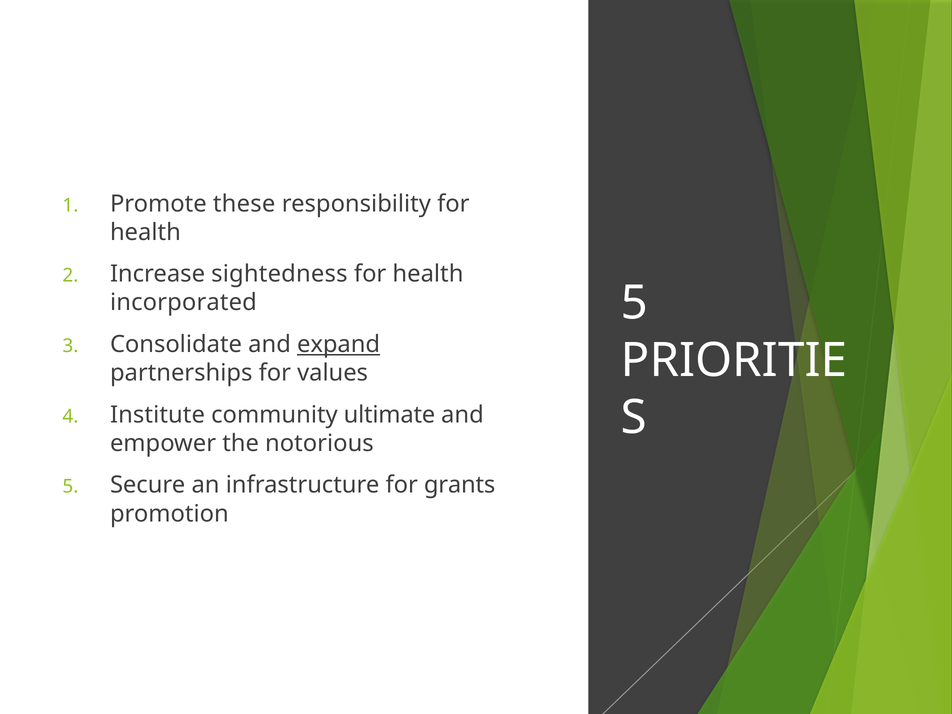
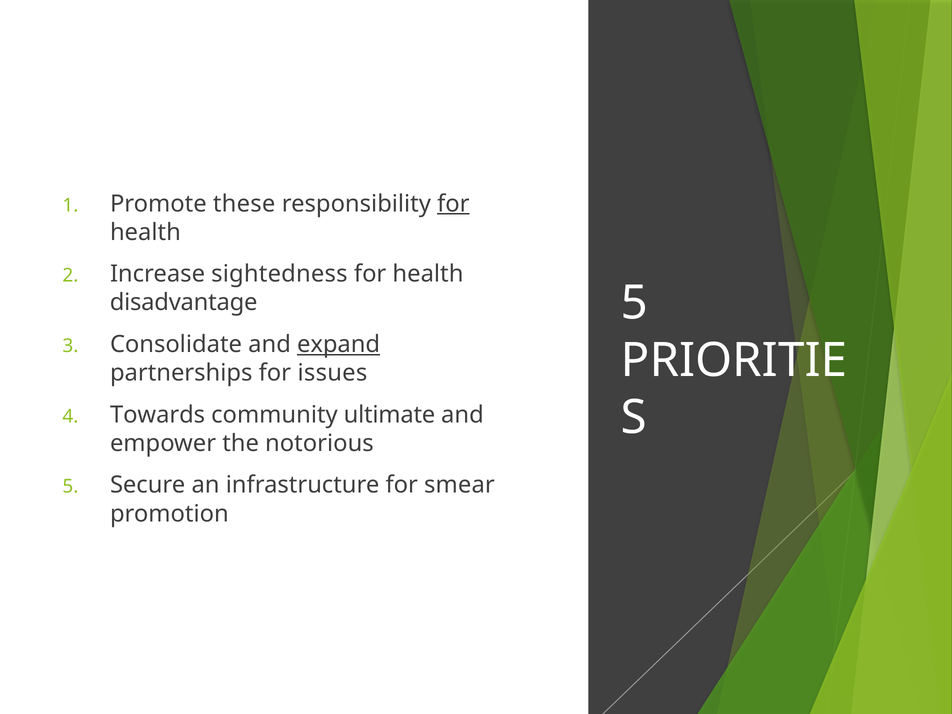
for at (453, 204) underline: none -> present
incorporated: incorporated -> disadvantage
values: values -> issues
Institute: Institute -> Towards
grants: grants -> smear
